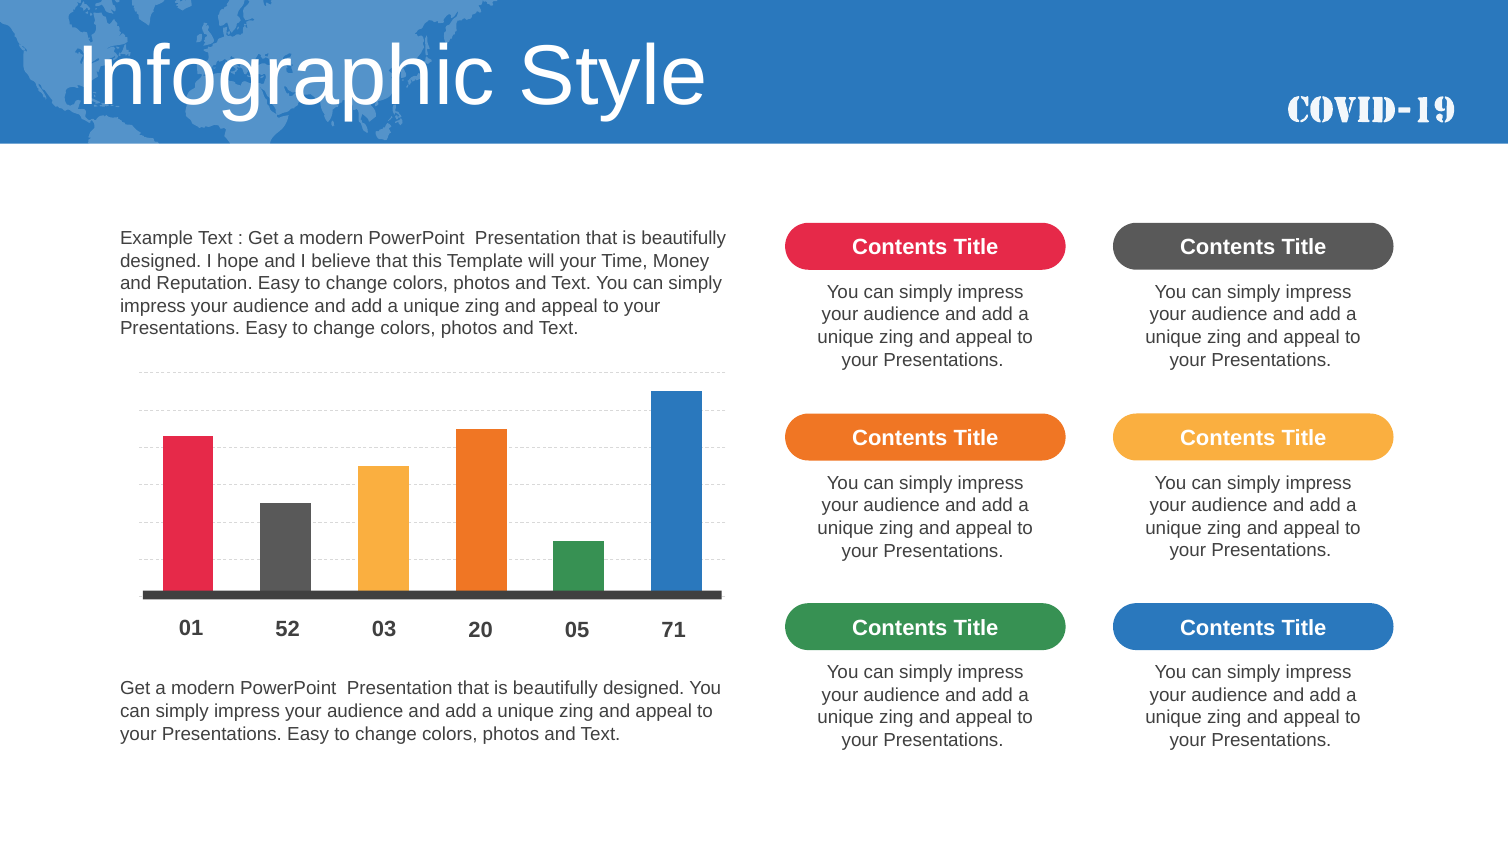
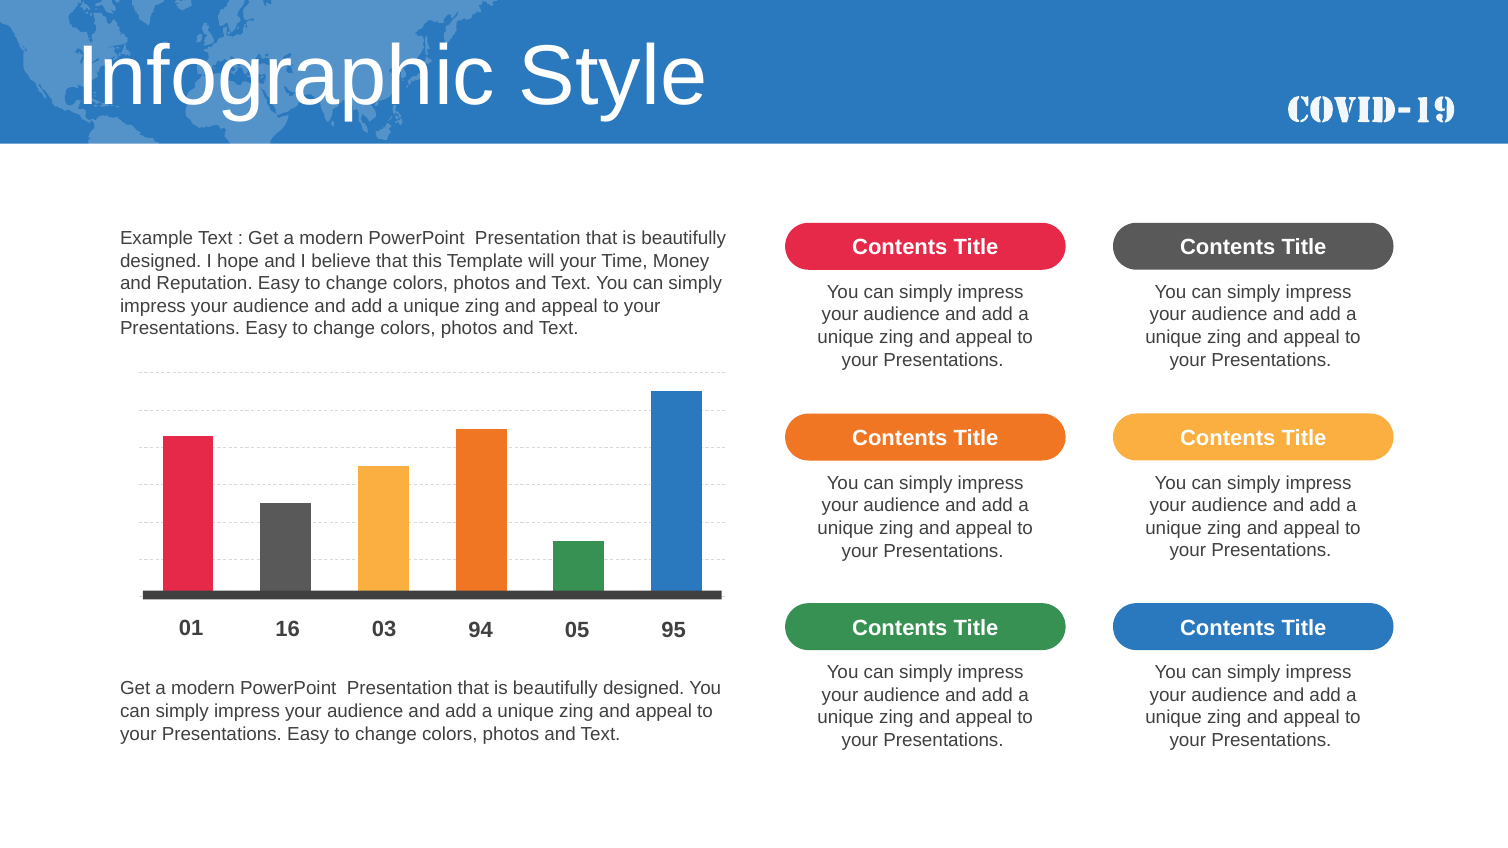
52: 52 -> 16
20: 20 -> 94
71: 71 -> 95
